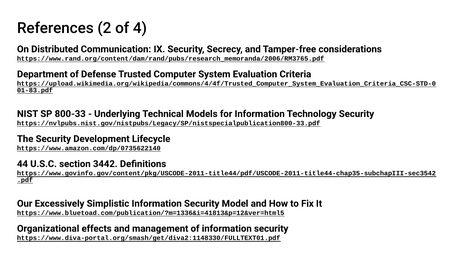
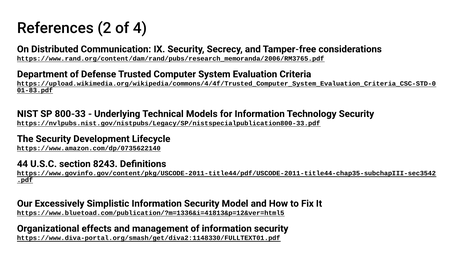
3442: 3442 -> 8243
